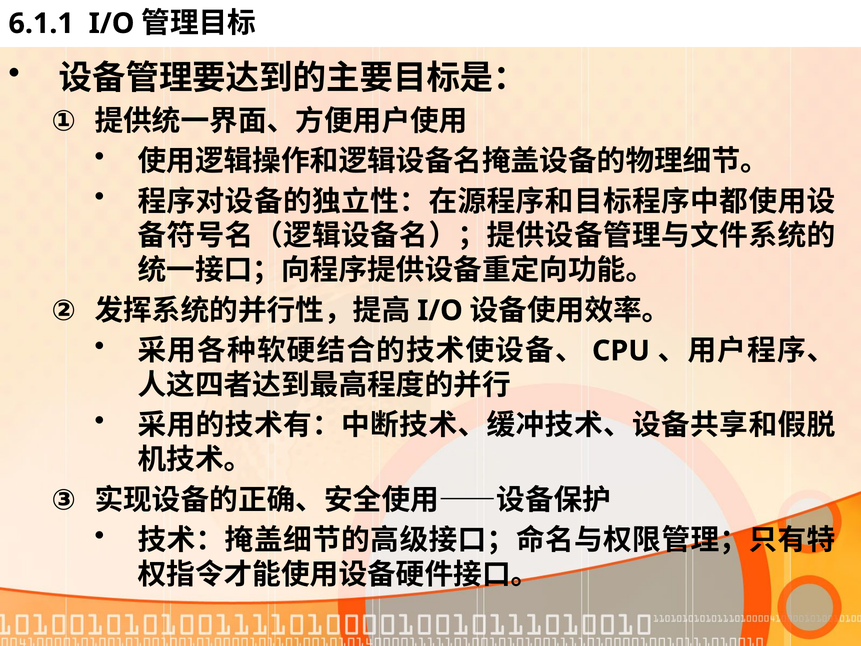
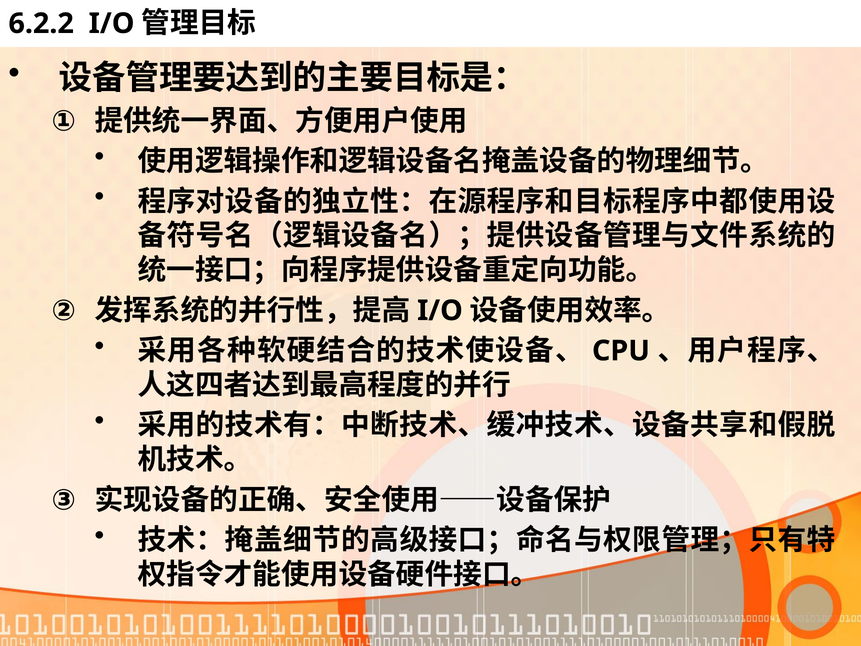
6.1.1: 6.1.1 -> 6.2.2
